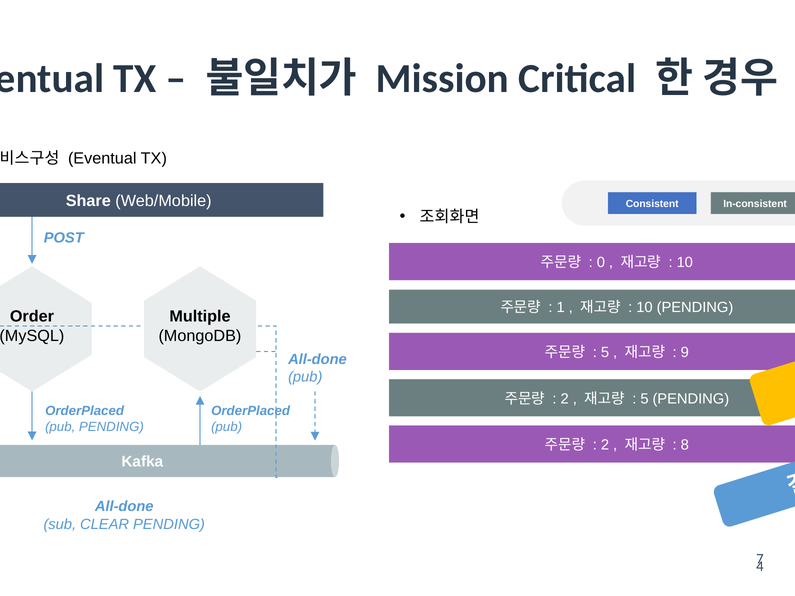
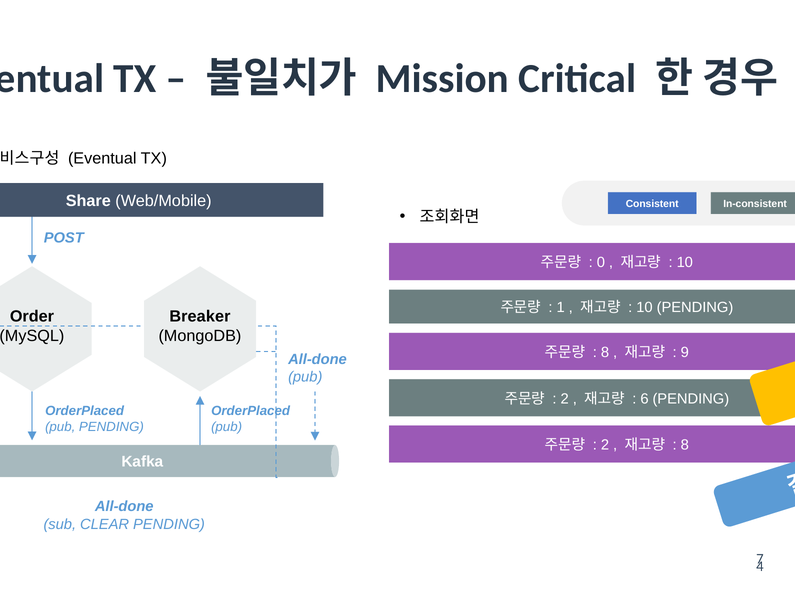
Multiple: Multiple -> Breaker
5 at (605, 353): 5 -> 8
5 at (645, 399): 5 -> 6
